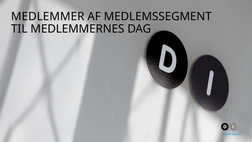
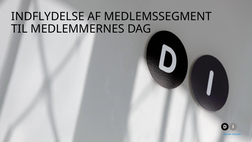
MEDLEMMER: MEDLEMMER -> INDFLYDELSE
